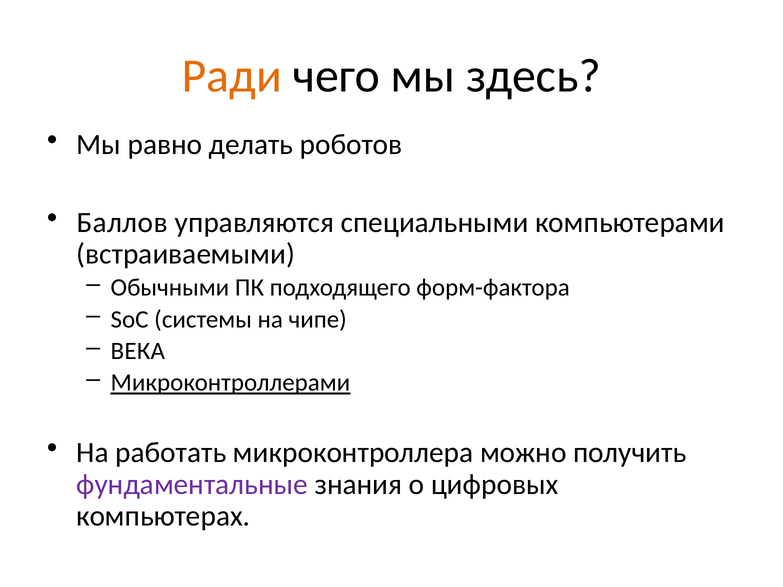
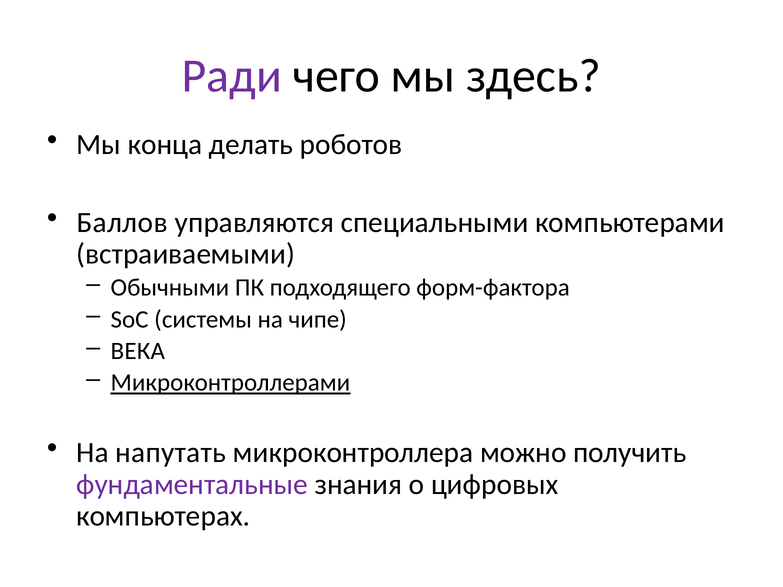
Ради colour: orange -> purple
равно: равно -> конца
работать: работать -> напутать
